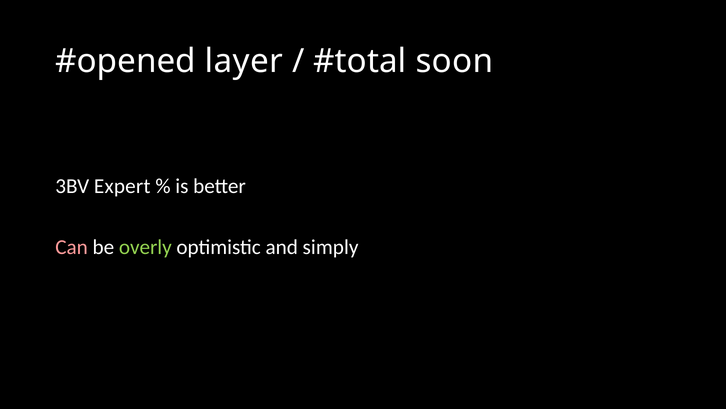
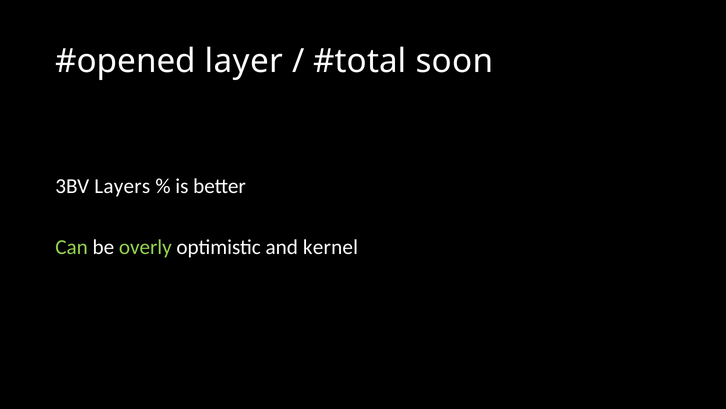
Expert: Expert -> Layers
Can colour: pink -> light green
simply: simply -> kernel
